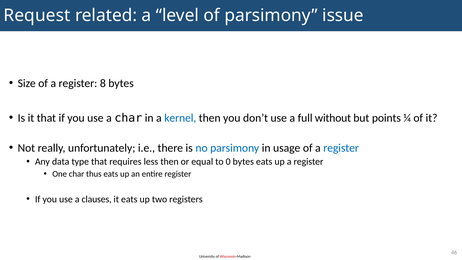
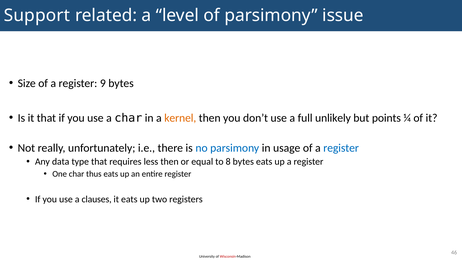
Request: Request -> Support
8: 8 -> 9
kernel colour: blue -> orange
without: without -> unlikely
0: 0 -> 8
